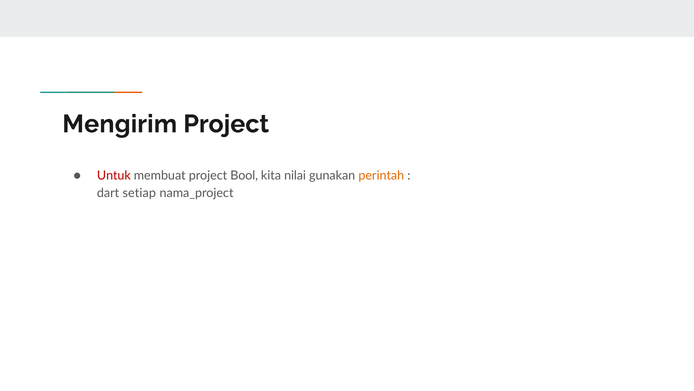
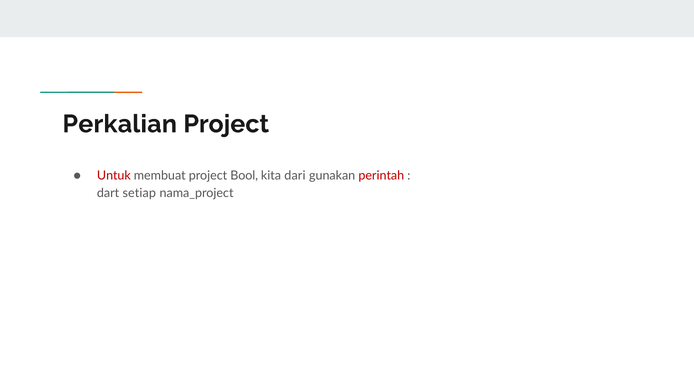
Mengirim: Mengirim -> Perkalian
nilai: nilai -> dari
perintah colour: orange -> red
